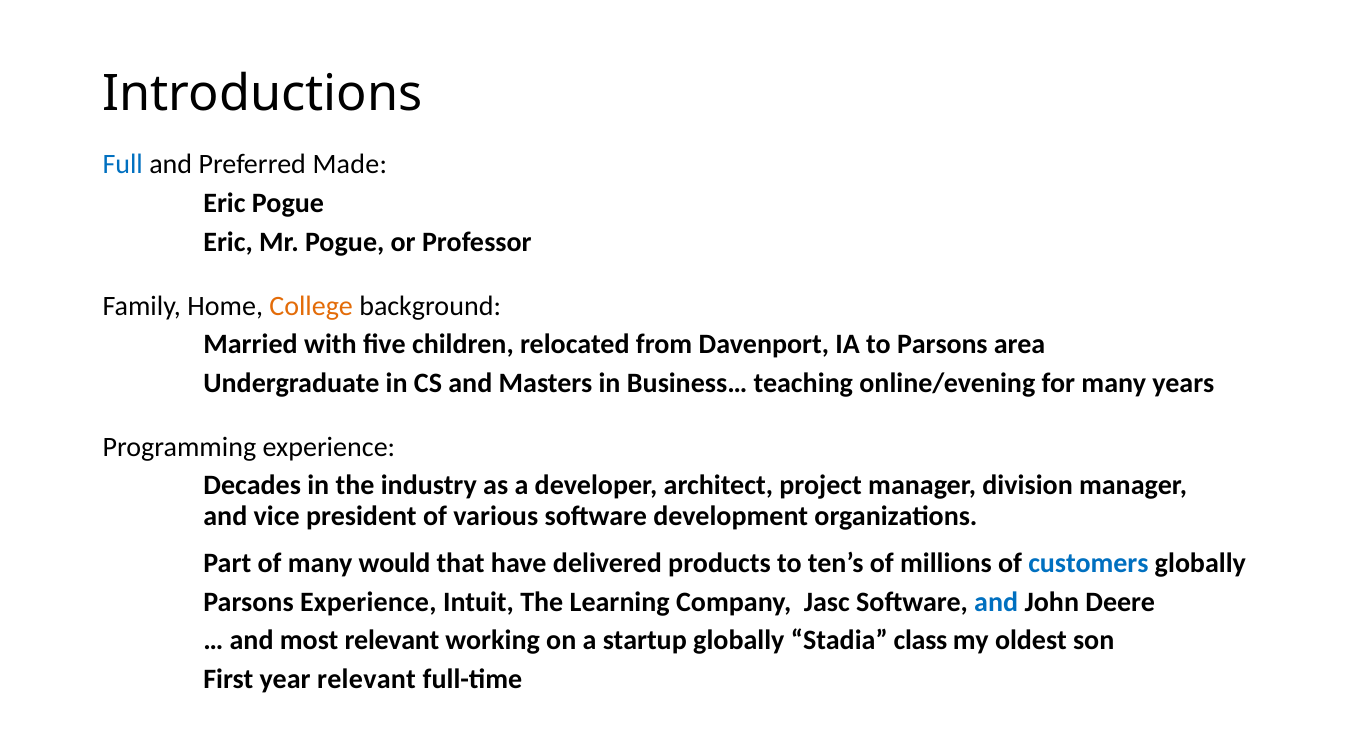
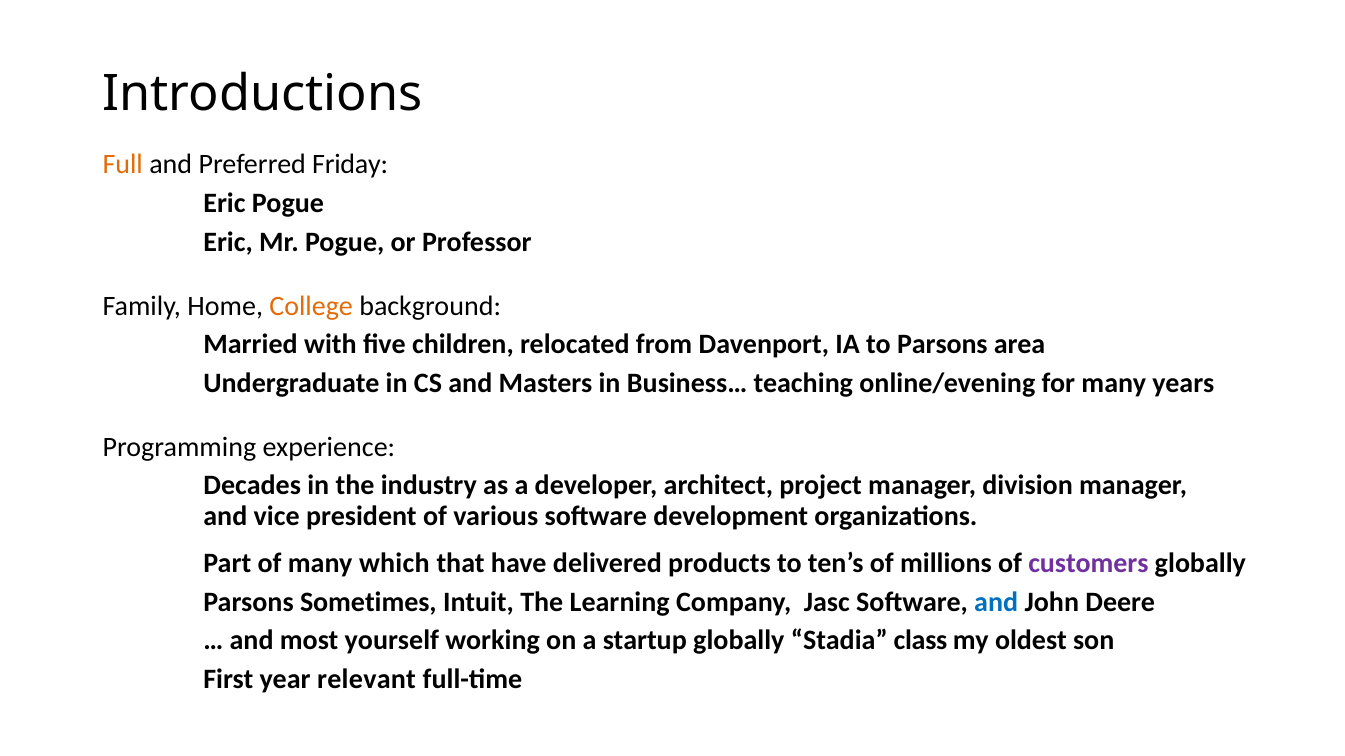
Full colour: blue -> orange
Made: Made -> Friday
would: would -> which
customers colour: blue -> purple
Parsons Experience: Experience -> Sometimes
most relevant: relevant -> yourself
